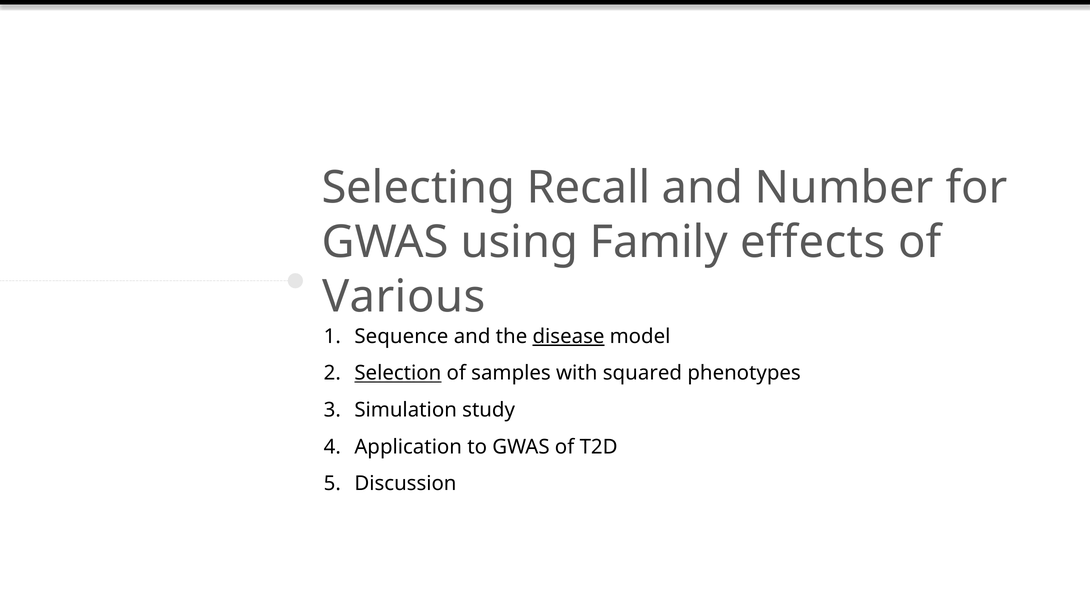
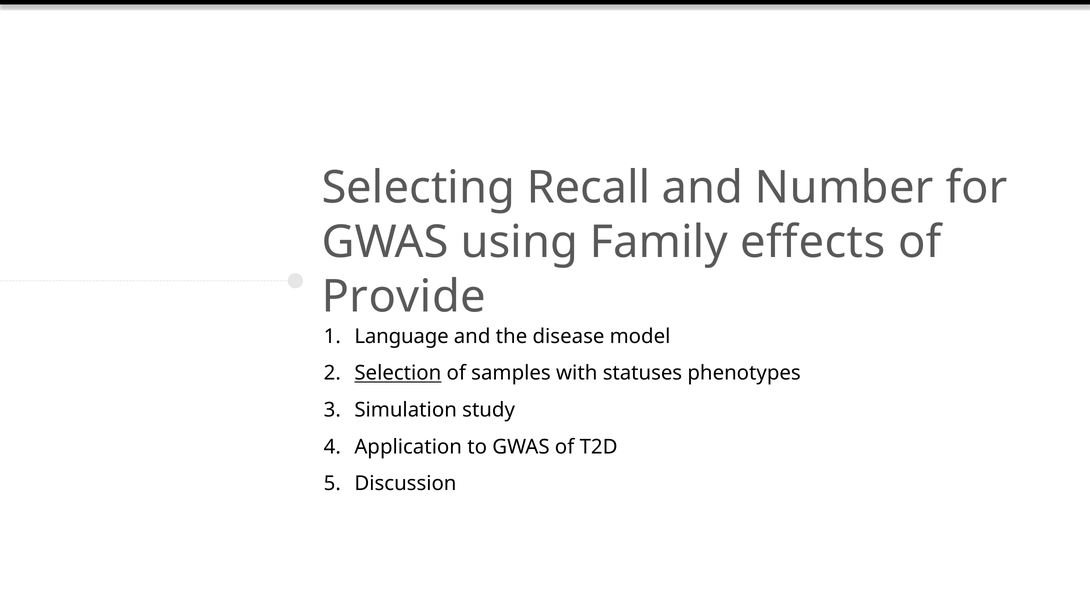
Various: Various -> Provide
Sequence: Sequence -> Language
disease underline: present -> none
squared: squared -> statuses
